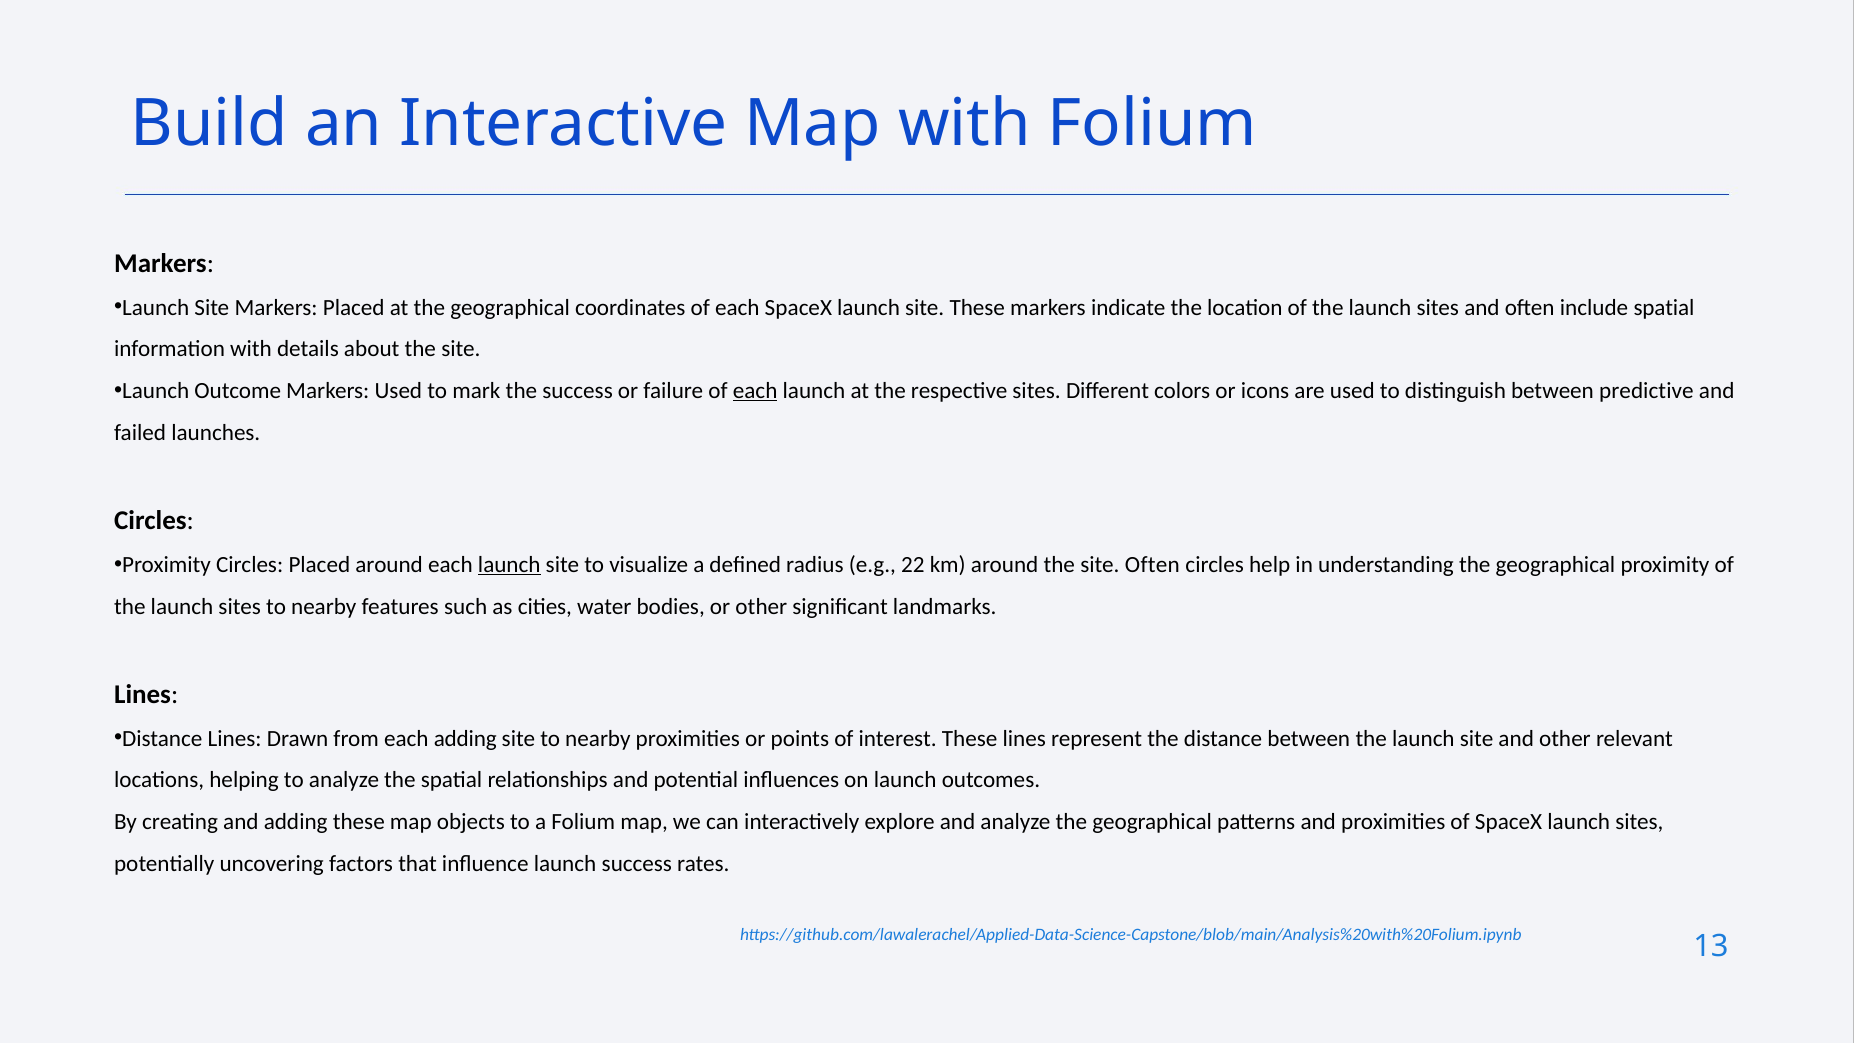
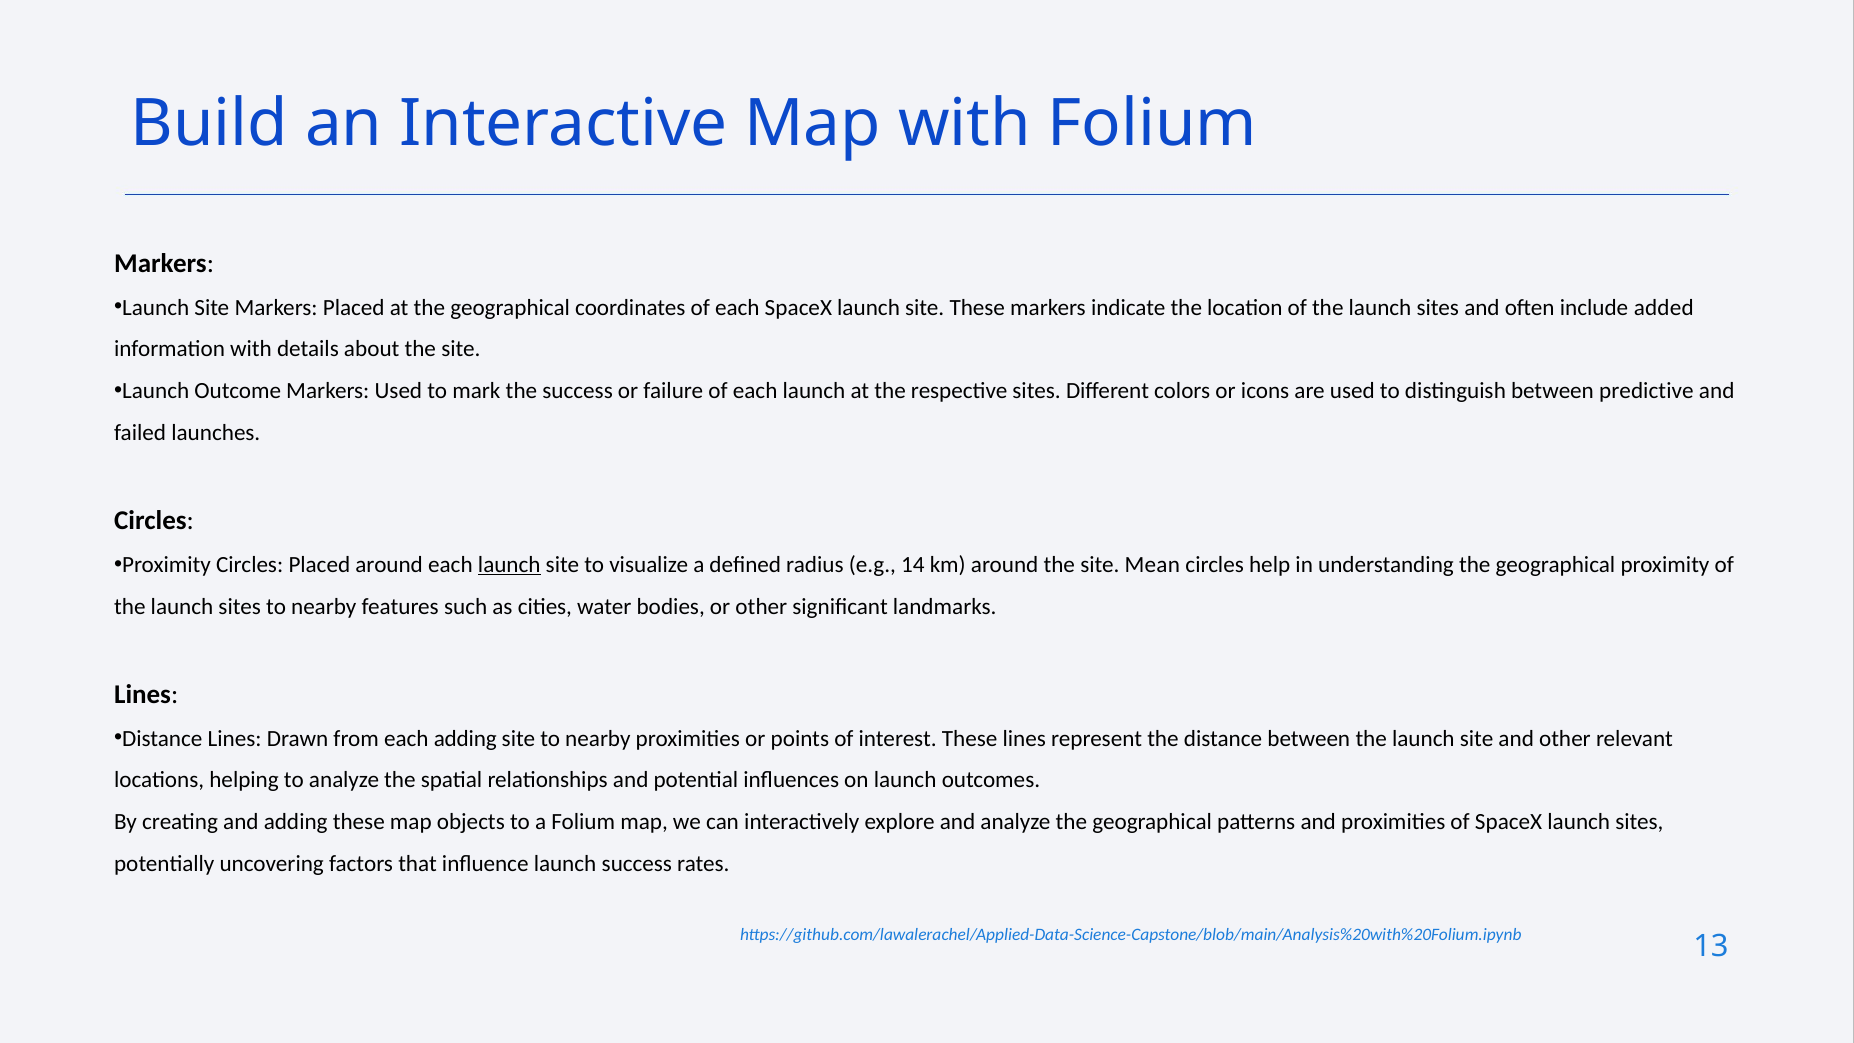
include spatial: spatial -> added
each at (755, 391) underline: present -> none
22: 22 -> 14
site Often: Often -> Mean
